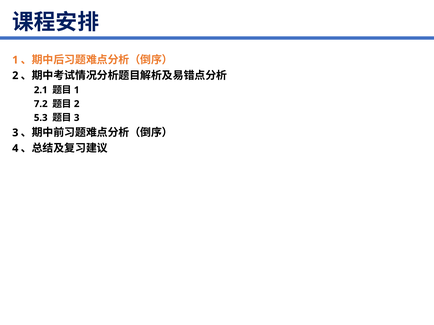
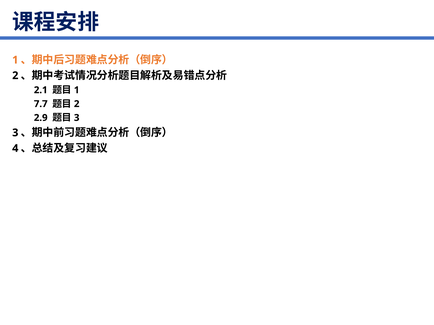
7.2: 7.2 -> 7.7
5.3: 5.3 -> 2.9
